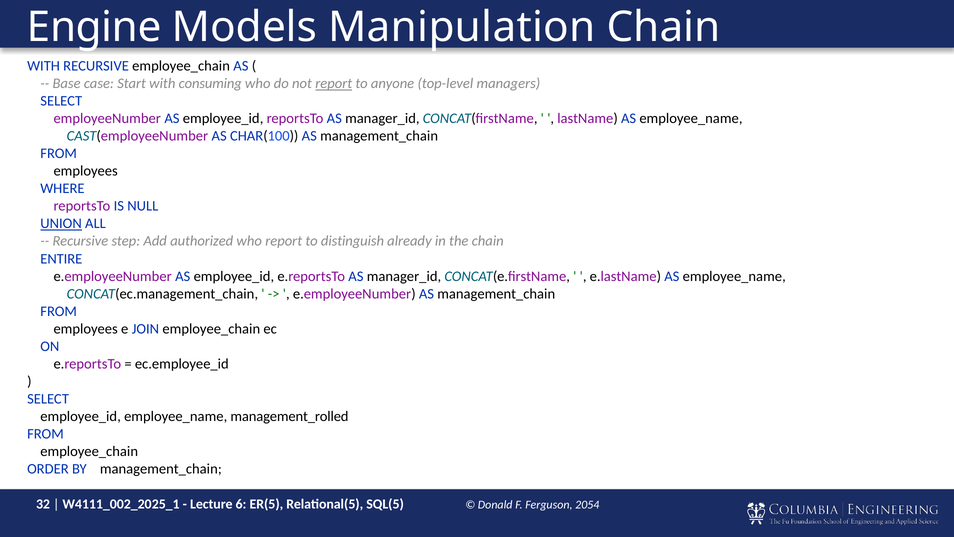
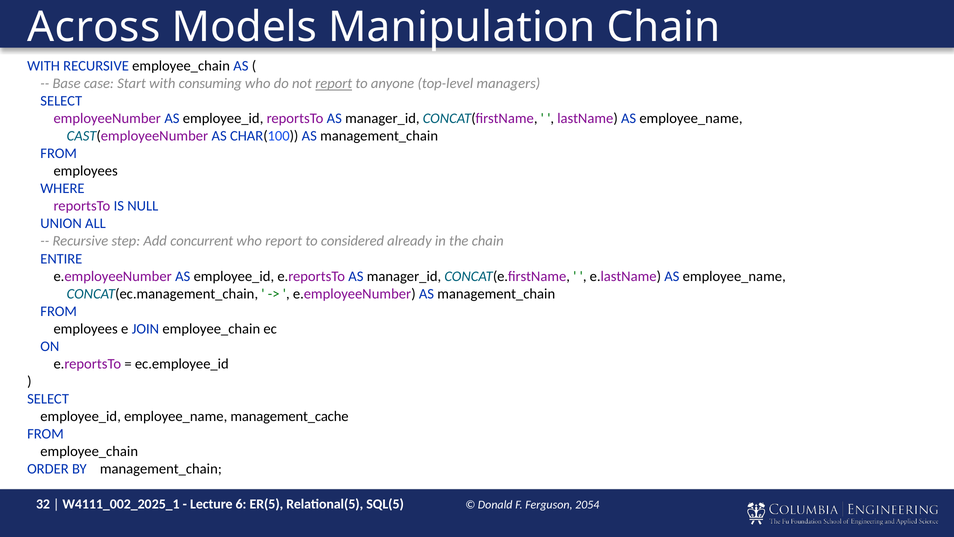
Engine: Engine -> Across
UNION underline: present -> none
authorized: authorized -> concurrent
distinguish: distinguish -> considered
management_rolled: management_rolled -> management_cache
